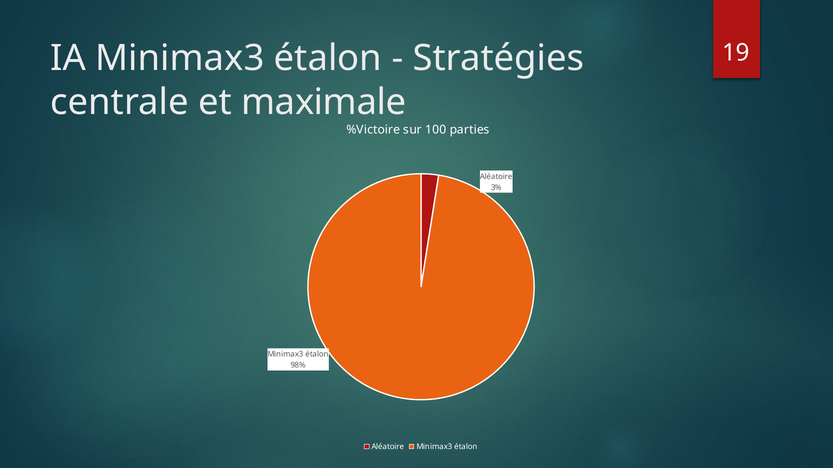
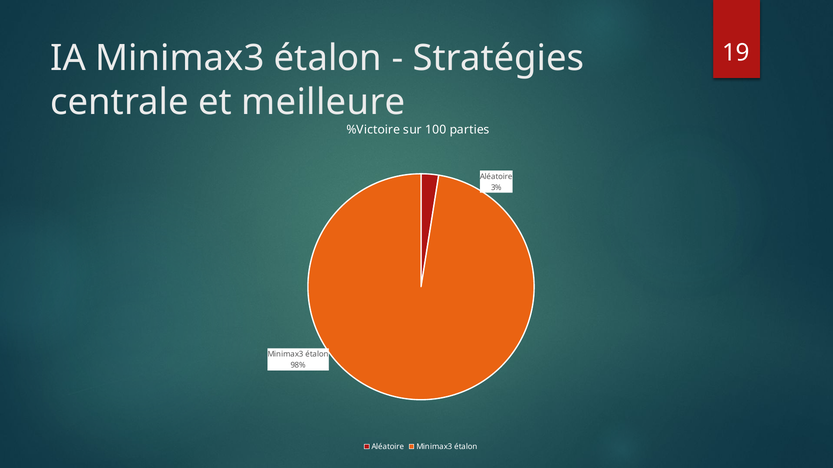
maximale: maximale -> meilleure
